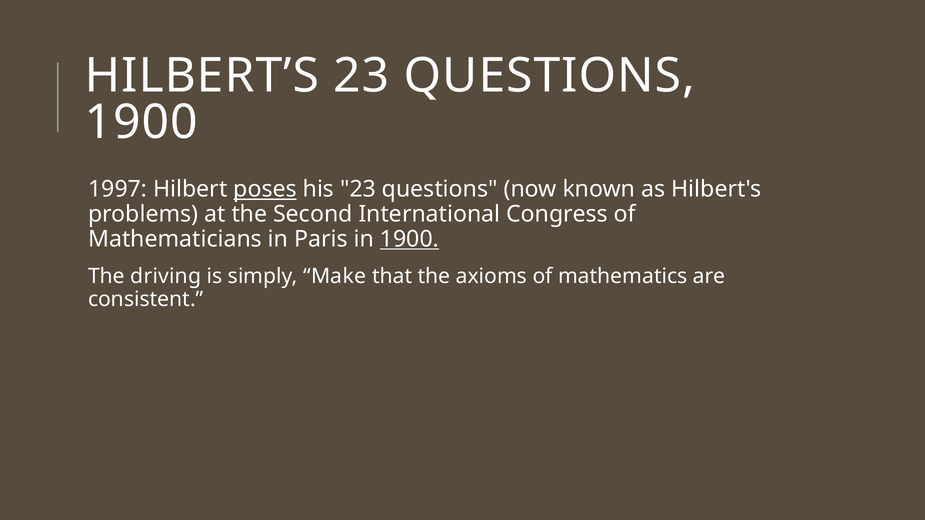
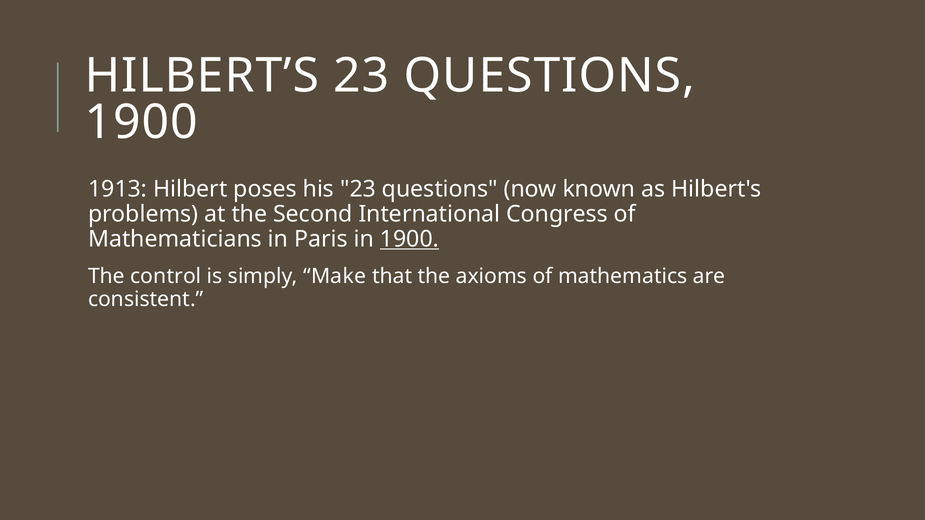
1997: 1997 -> 1913
poses underline: present -> none
driving: driving -> control
